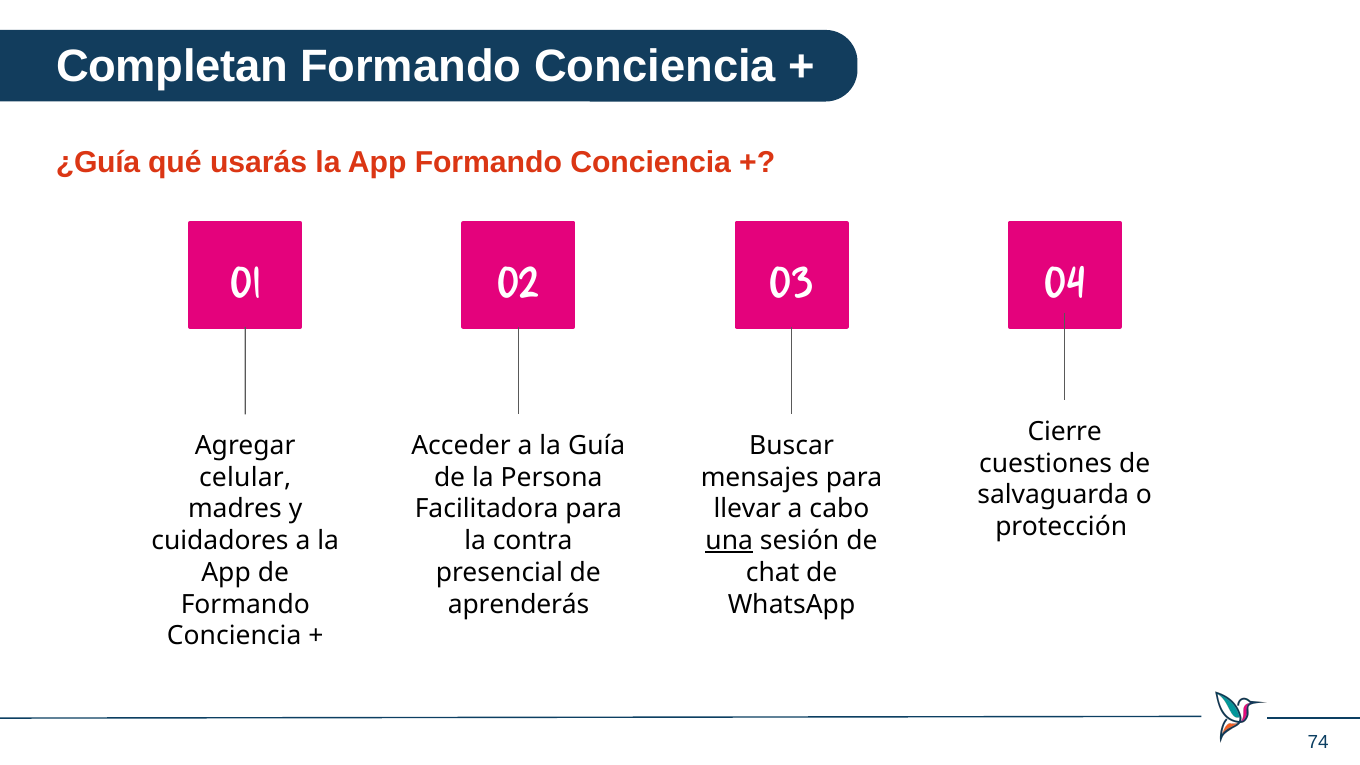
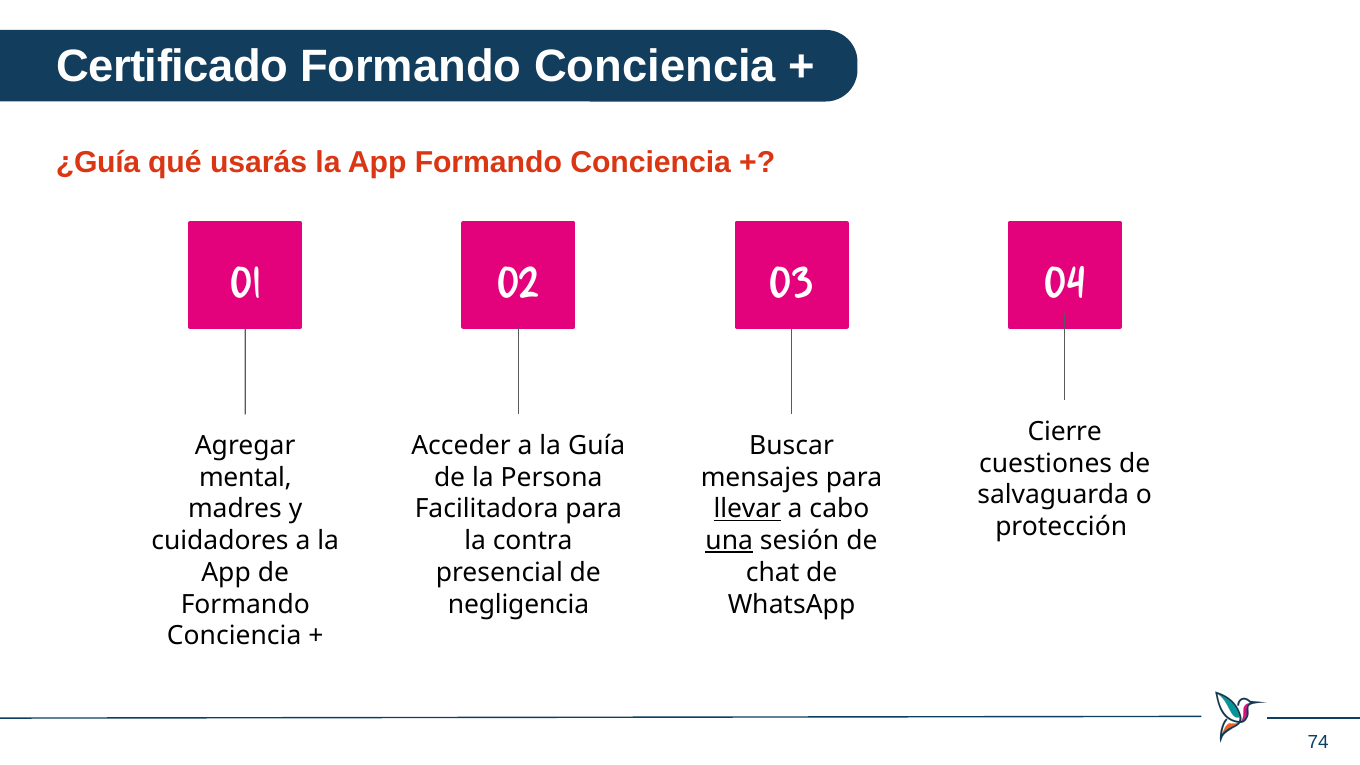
Completan: Completan -> Certificado
celular: celular -> mental
llevar underline: none -> present
aprenderás: aprenderás -> negligencia
